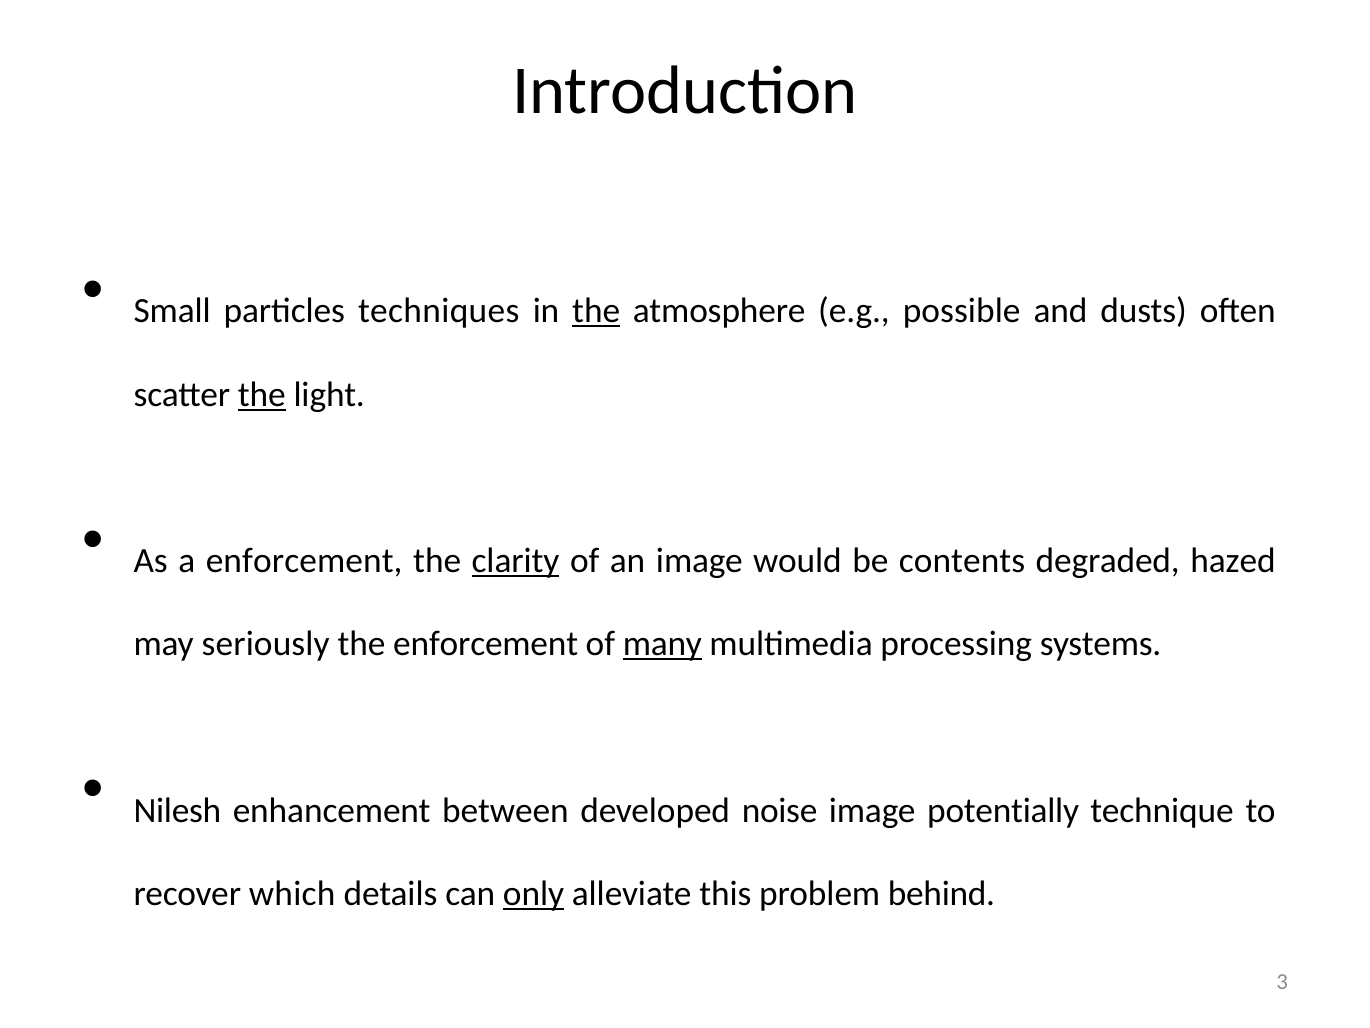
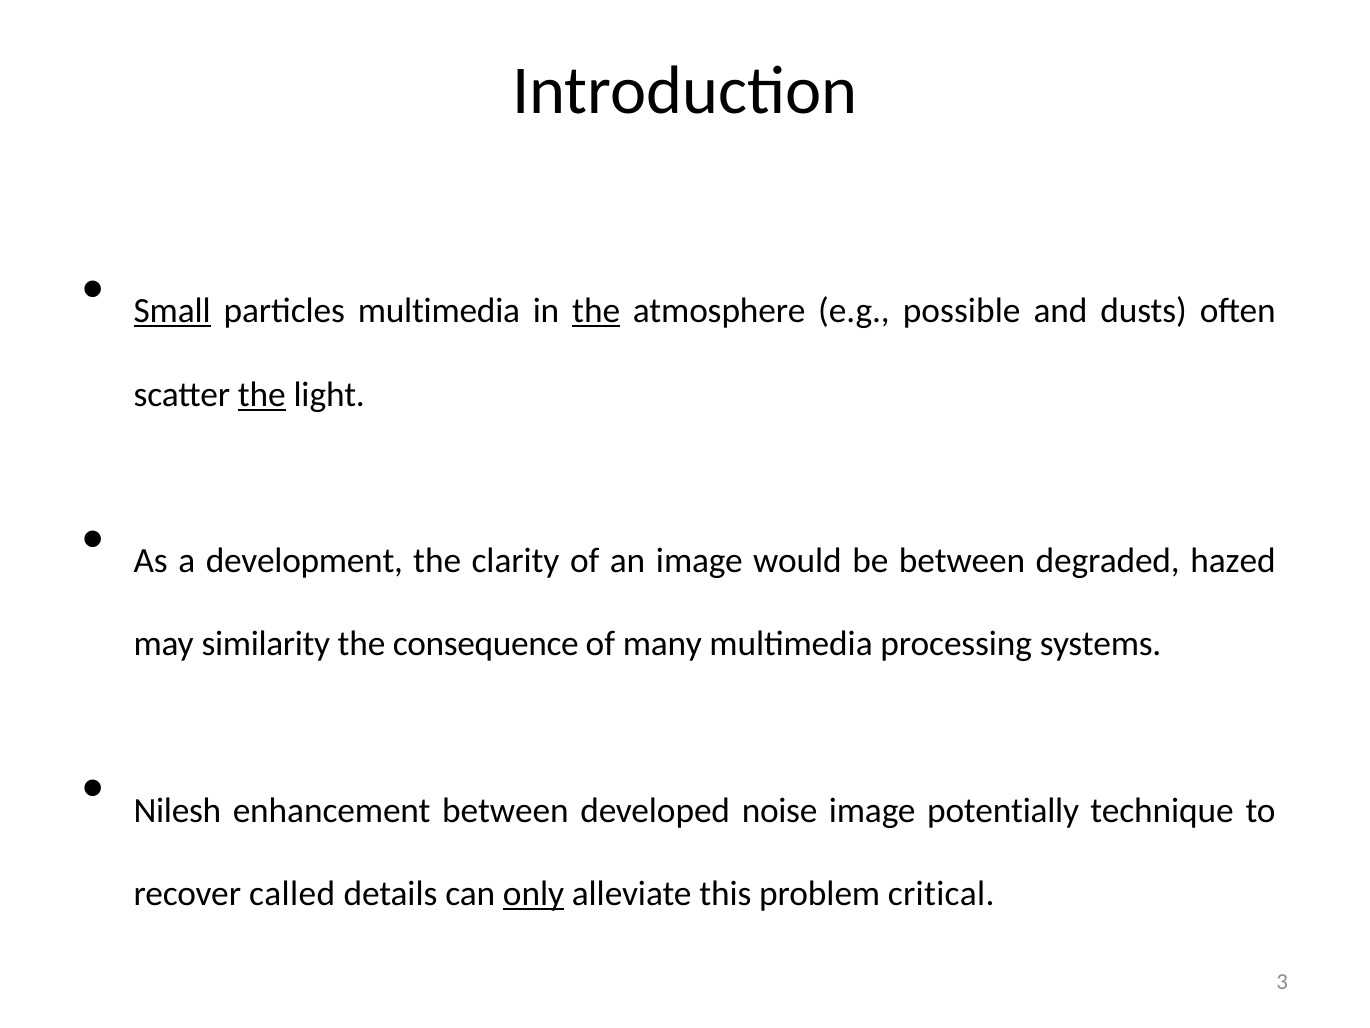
Small underline: none -> present
particles techniques: techniques -> multimedia
a enforcement: enforcement -> development
clarity underline: present -> none
be contents: contents -> between
seriously: seriously -> similarity
the enforcement: enforcement -> consequence
many underline: present -> none
which: which -> called
behind: behind -> critical
